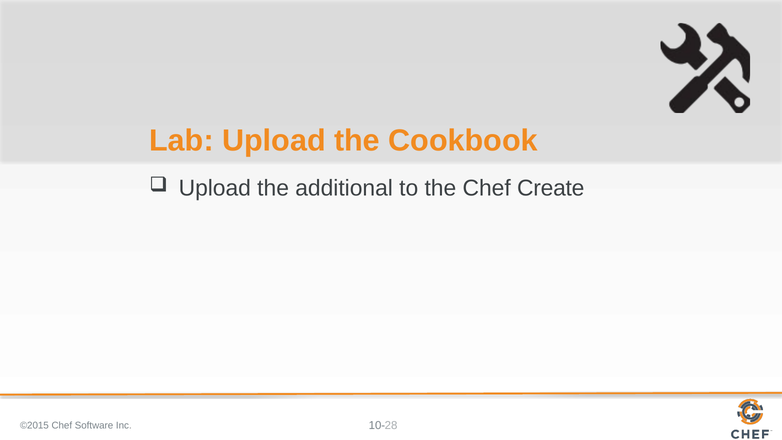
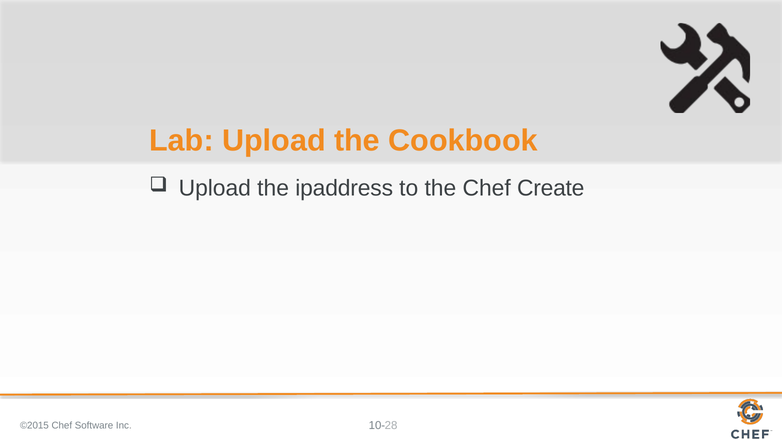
additional: additional -> ipaddress
